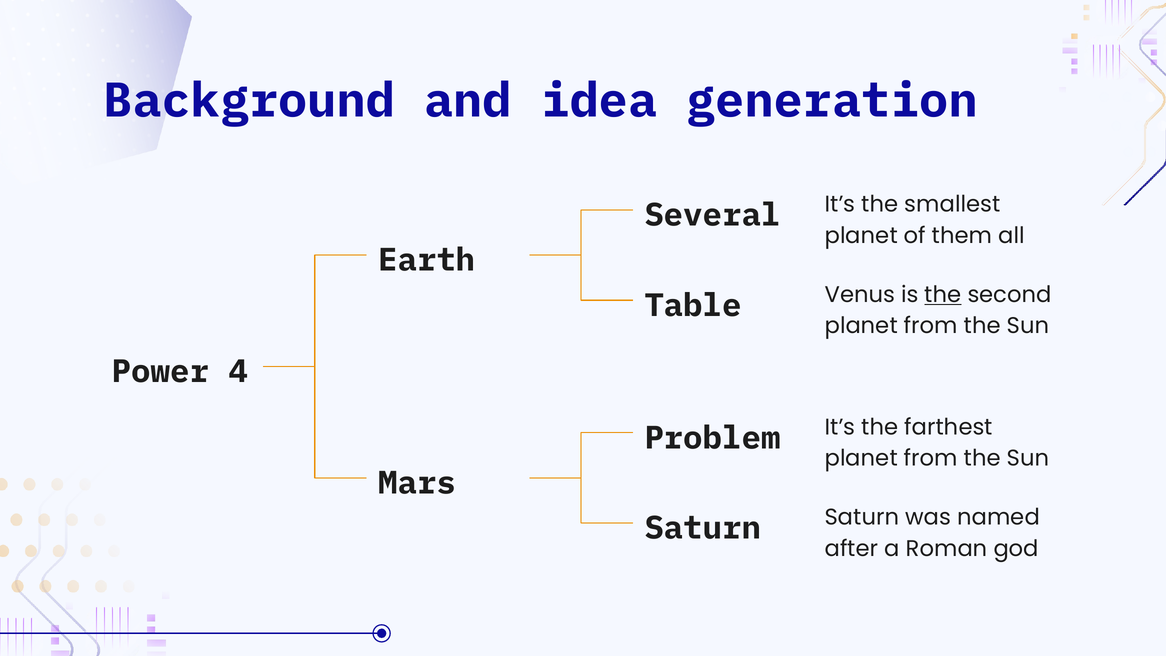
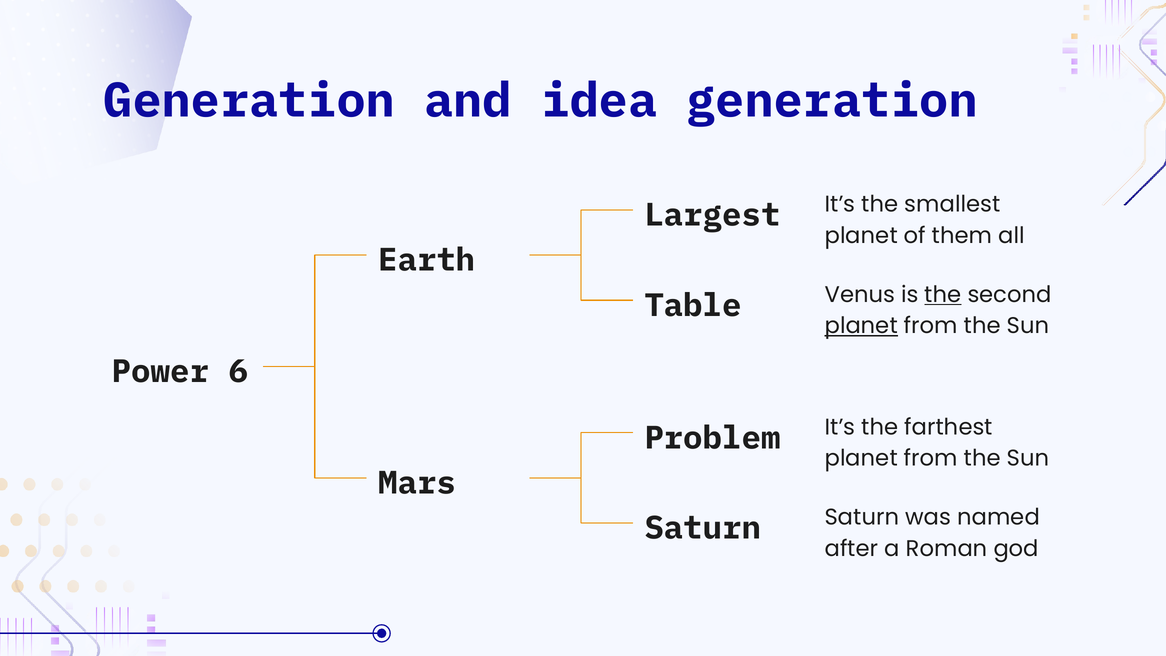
Background at (249, 101): Background -> Generation
Several: Several -> Largest
planet at (861, 326) underline: none -> present
4: 4 -> 6
